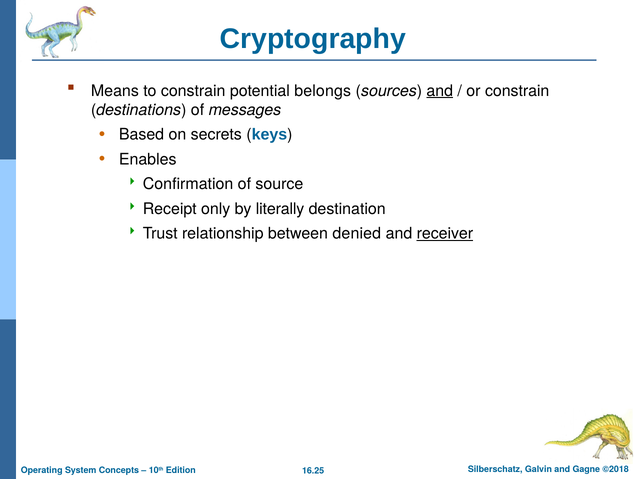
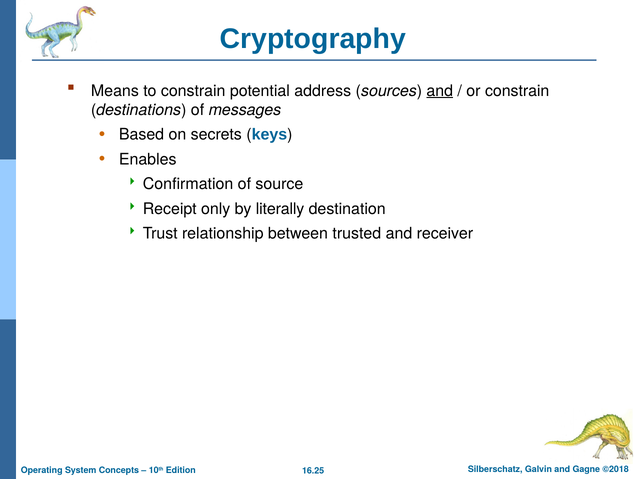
belongs: belongs -> address
denied: denied -> trusted
receiver underline: present -> none
